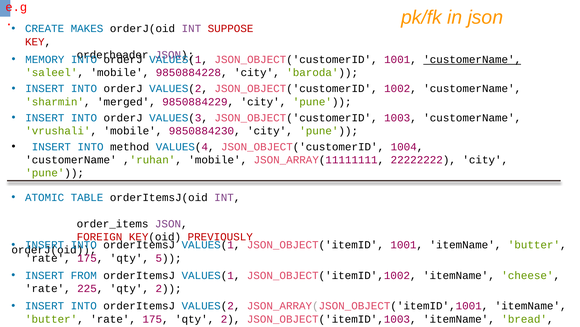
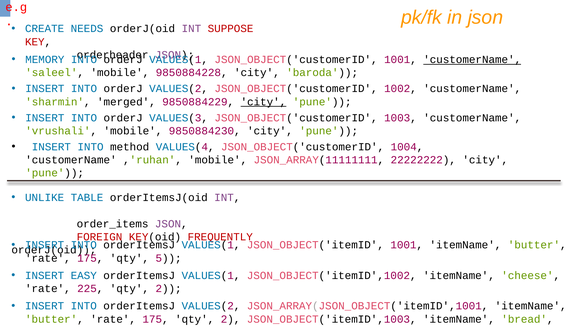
MAKES: MAKES -> NEEDS
city at (263, 102) underline: none -> present
ATOMIC: ATOMIC -> UNLIKE
PREVIOUSLY: PREVIOUSLY -> FREQUENTLY
FROM: FROM -> EASY
